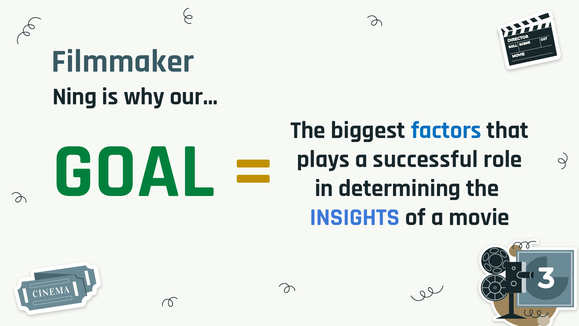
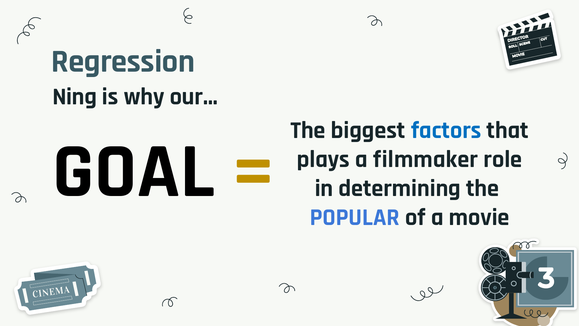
Filmmaker: Filmmaker -> Regression
GOAL colour: green -> black
successful: successful -> filmmaker
INSIGHTS: INSIGHTS -> POPULAR
